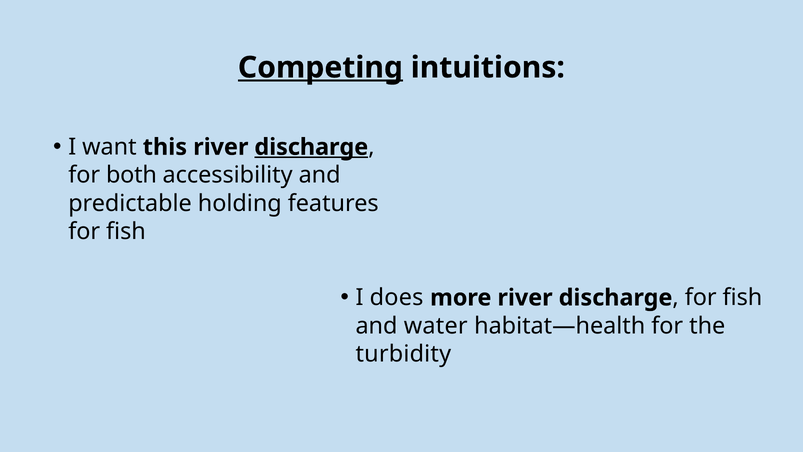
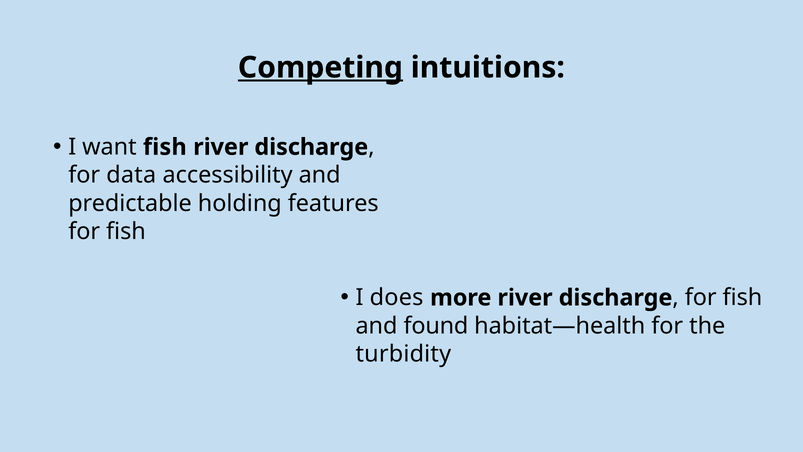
want this: this -> fish
discharge at (311, 147) underline: present -> none
both: both -> data
water: water -> found
